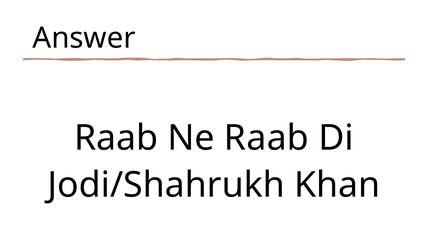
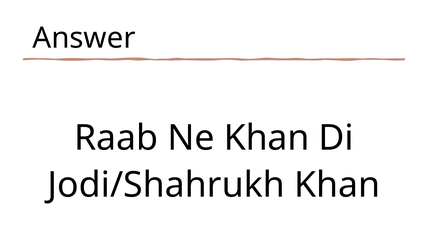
Ne Raab: Raab -> Khan
